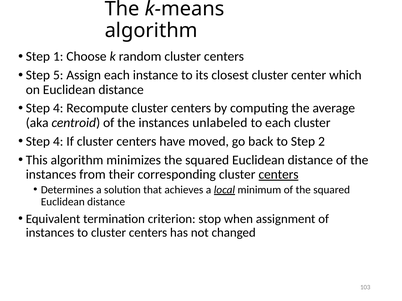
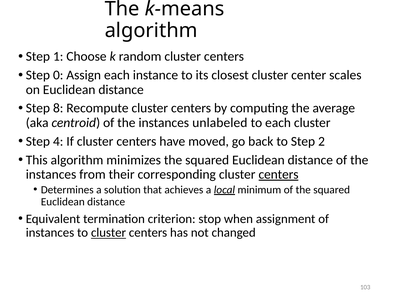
5: 5 -> 0
which: which -> scales
4 at (58, 108): 4 -> 8
cluster at (109, 233) underline: none -> present
